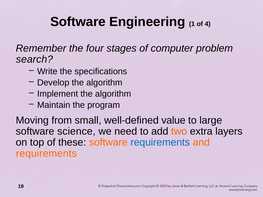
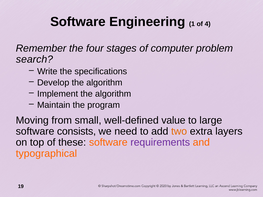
science: science -> consists
requirements at (160, 143) colour: blue -> purple
requirements at (46, 154): requirements -> typographical
